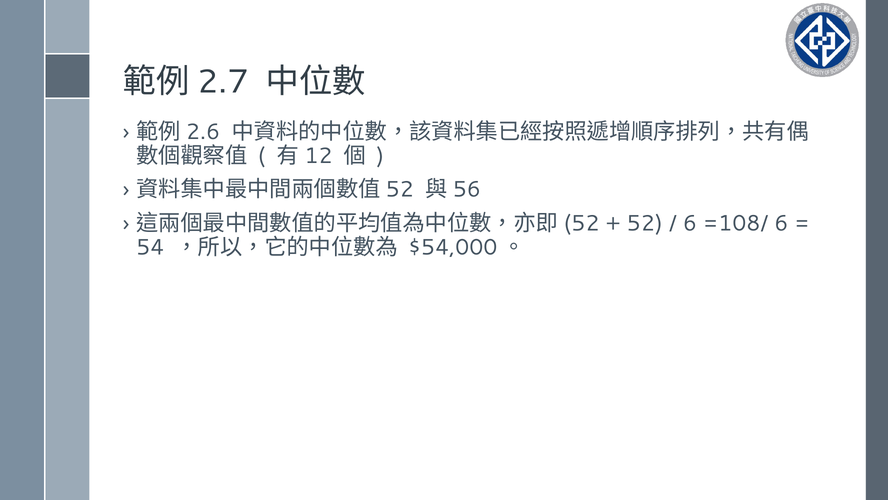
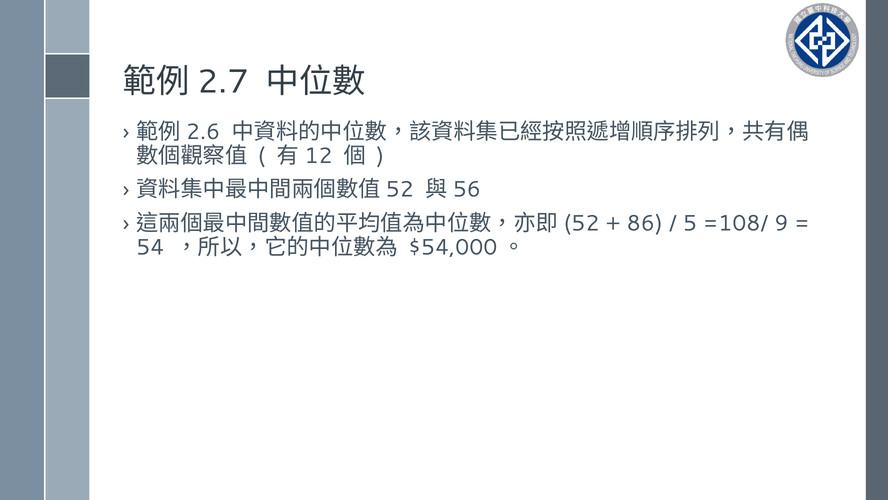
52: 52 -> 86
6 at (690, 223): 6 -> 5
=108/ 6: 6 -> 9
